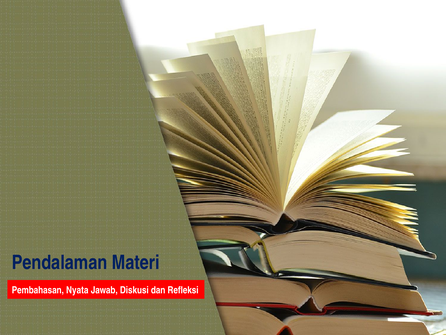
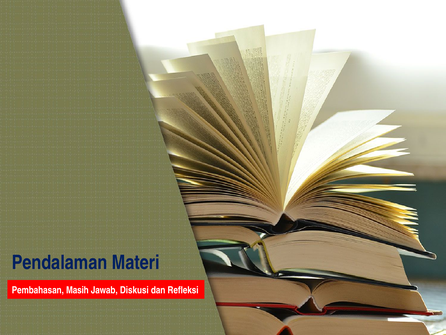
Nyata: Nyata -> Masih
